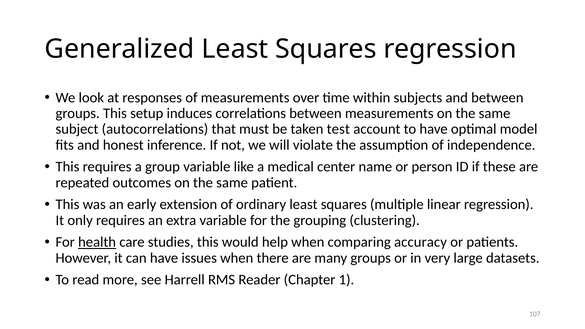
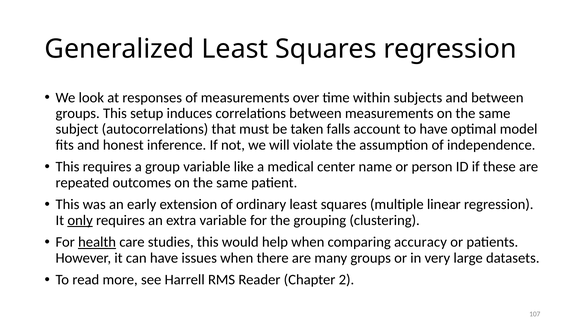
test: test -> falls
only underline: none -> present
1: 1 -> 2
